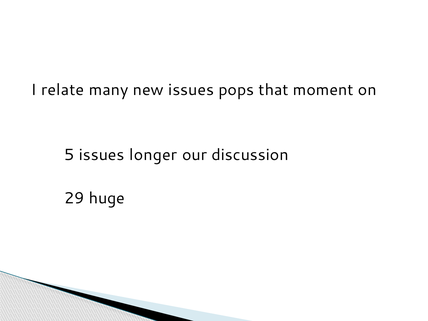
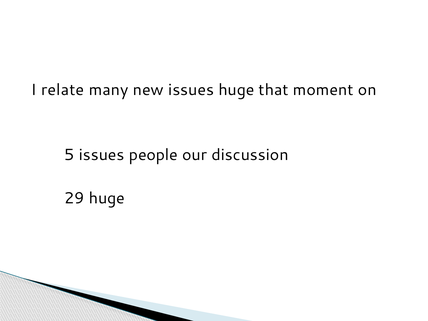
issues pops: pops -> huge
longer: longer -> people
